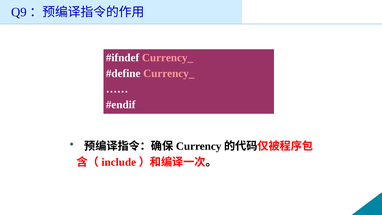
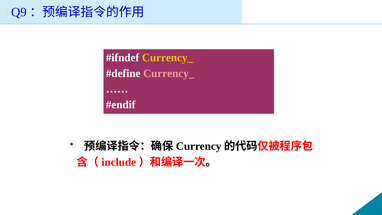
Currency_ at (168, 58) colour: pink -> yellow
